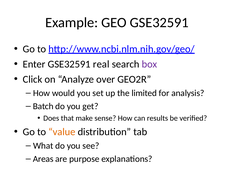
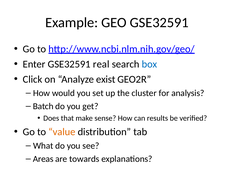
box colour: purple -> blue
over: over -> exist
limited: limited -> cluster
purpose: purpose -> towards
